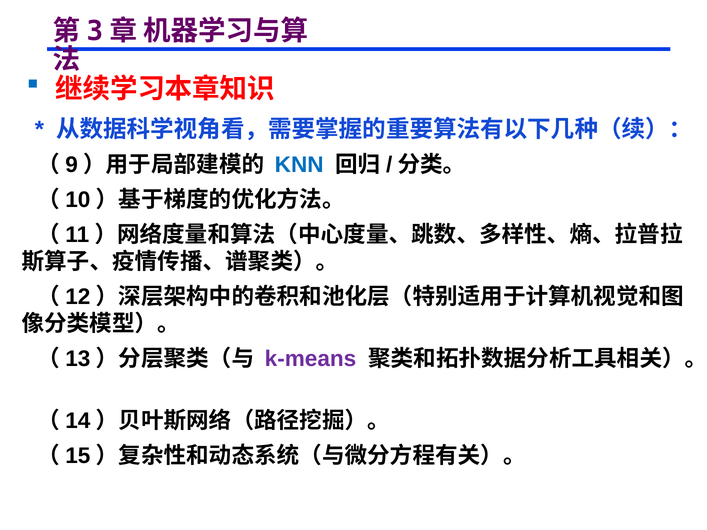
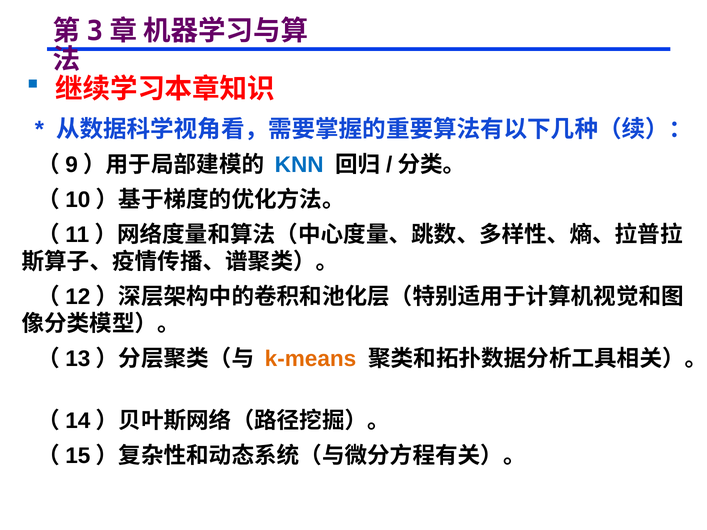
k-means colour: purple -> orange
